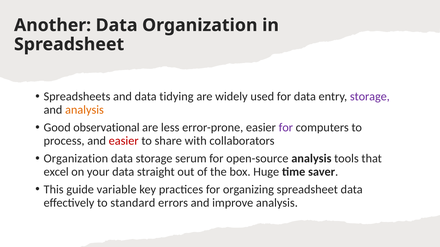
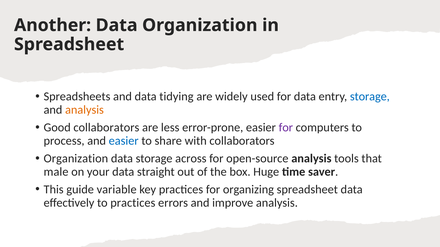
storage at (370, 97) colour: purple -> blue
Good observational: observational -> collaborators
easier at (124, 141) colour: red -> blue
serum: serum -> across
excel: excel -> male
to standard: standard -> practices
